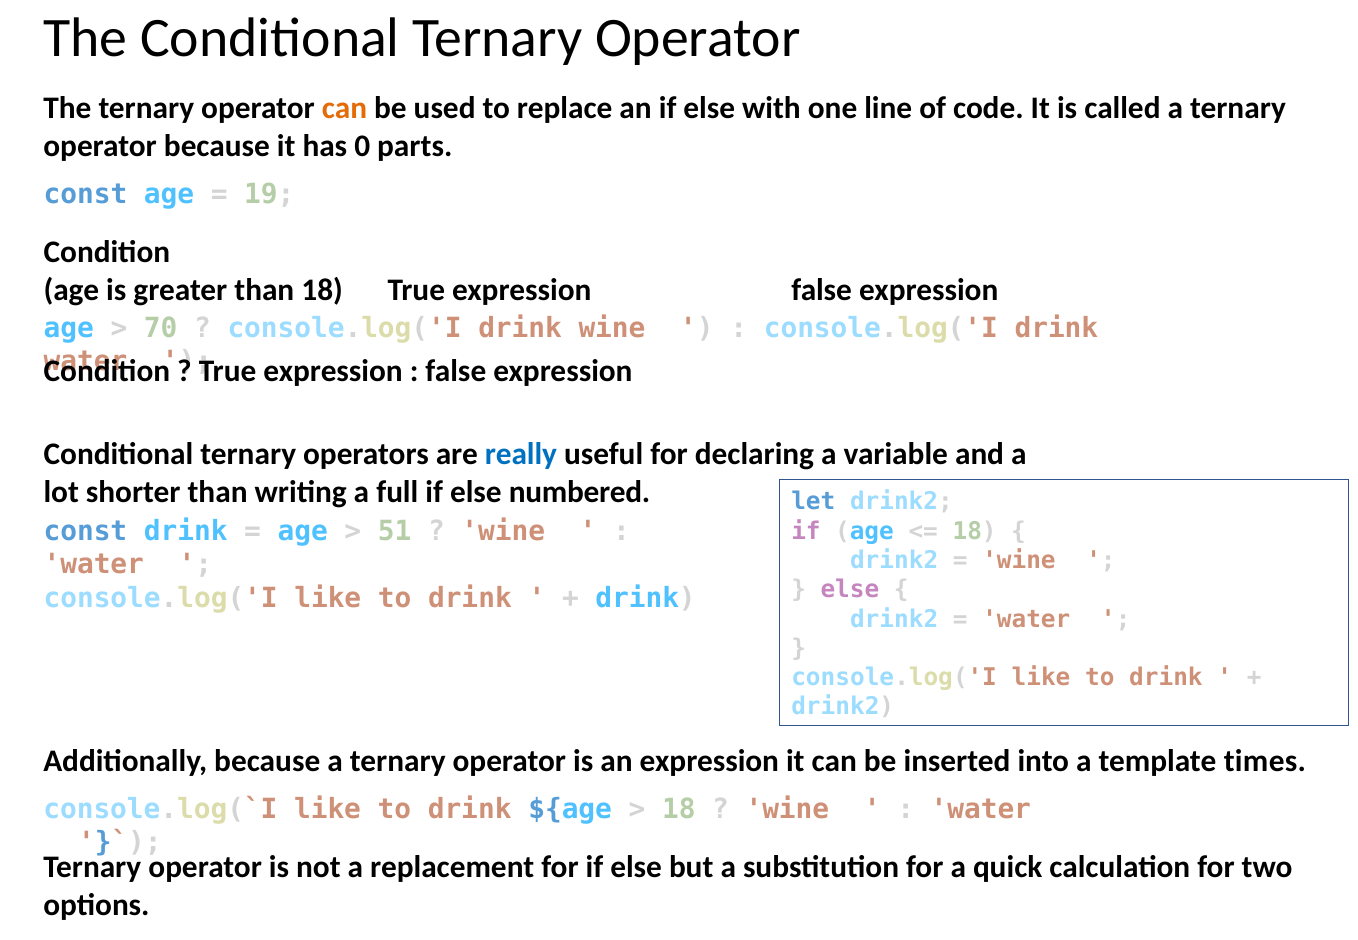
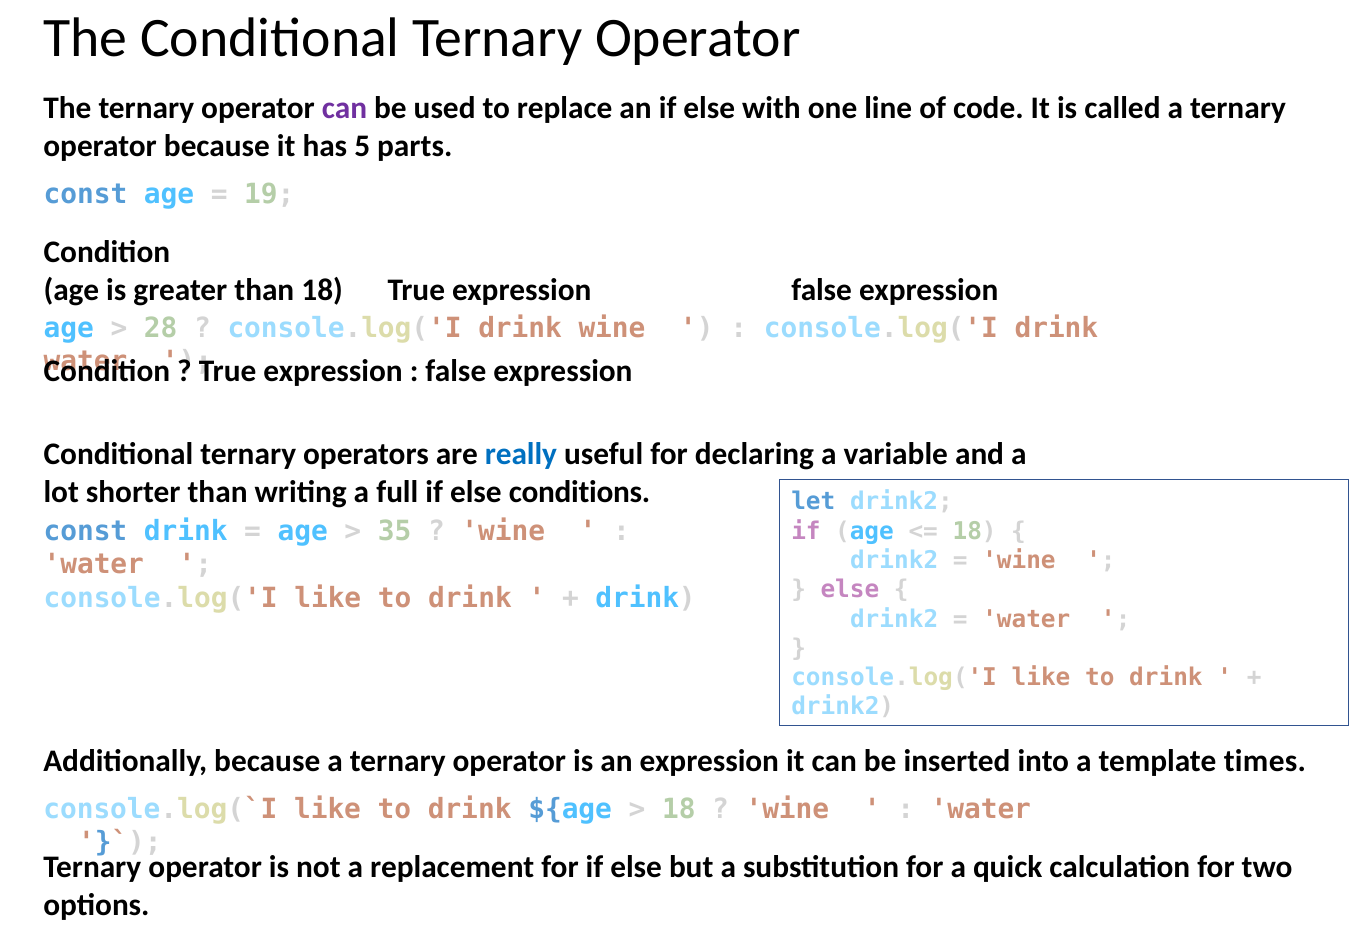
can at (344, 108) colour: orange -> purple
0: 0 -> 5
70: 70 -> 28
numbered: numbered -> conditions
51: 51 -> 35
